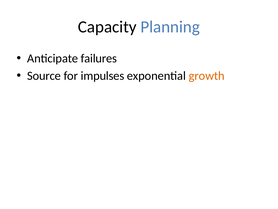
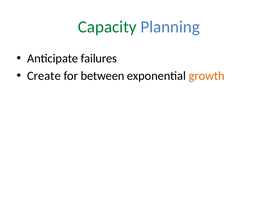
Capacity colour: black -> green
Source: Source -> Create
impulses: impulses -> between
